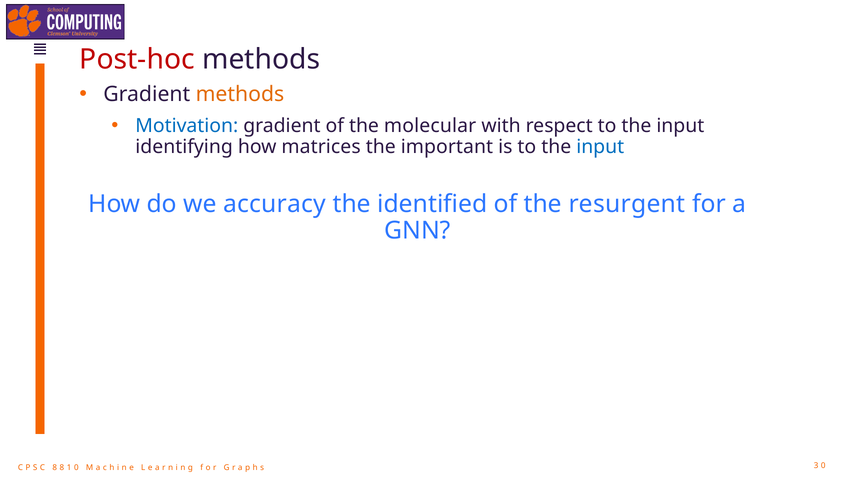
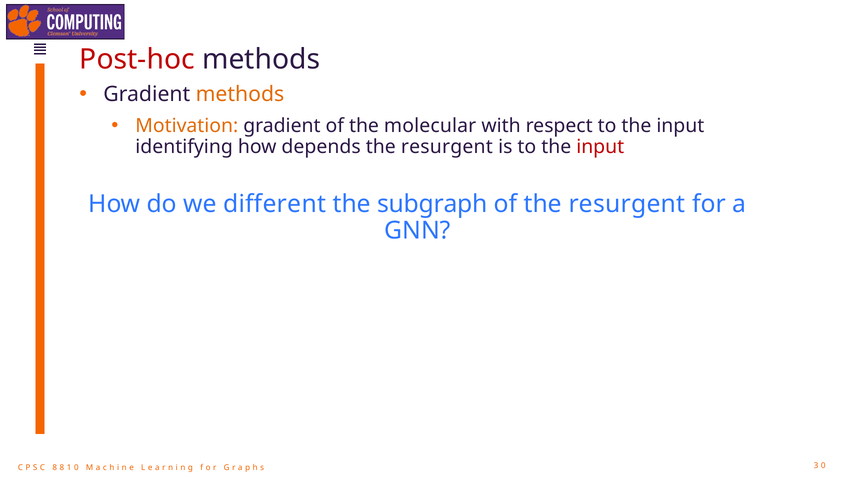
Motivation colour: blue -> orange
matrices: matrices -> depends
important at (447, 147): important -> resurgent
input at (600, 147) colour: blue -> red
accuracy: accuracy -> different
identified: identified -> subgraph
